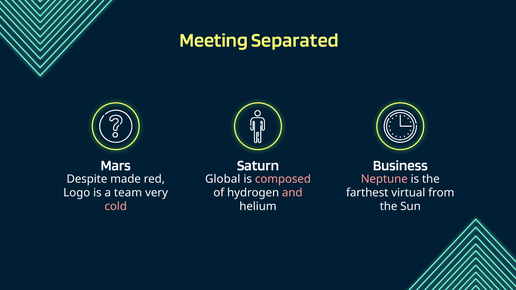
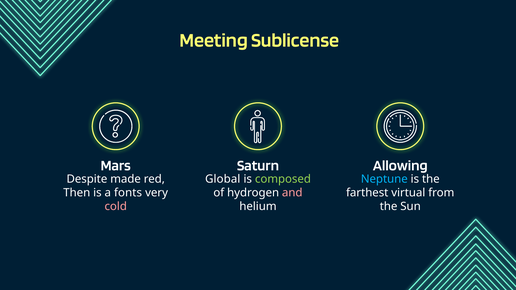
Separated: Separated -> Sublicense
Business: Business -> Allowing
composed colour: pink -> light green
Neptune colour: pink -> light blue
Logo: Logo -> Then
team: team -> fonts
